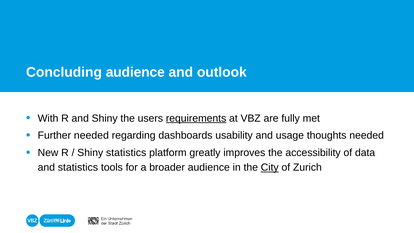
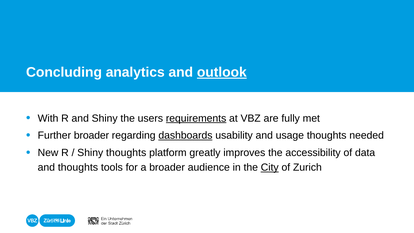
Concluding audience: audience -> analytics
outlook underline: none -> present
Further needed: needed -> broader
dashboards underline: none -> present
Shiny statistics: statistics -> thoughts
and statistics: statistics -> thoughts
